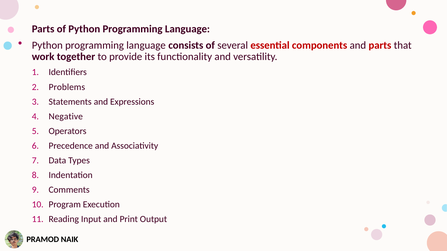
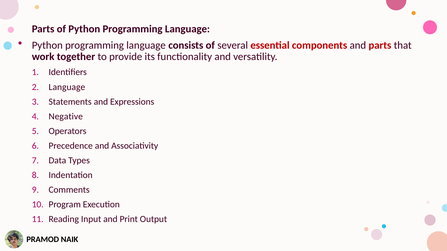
Problems at (67, 87): Problems -> Language
